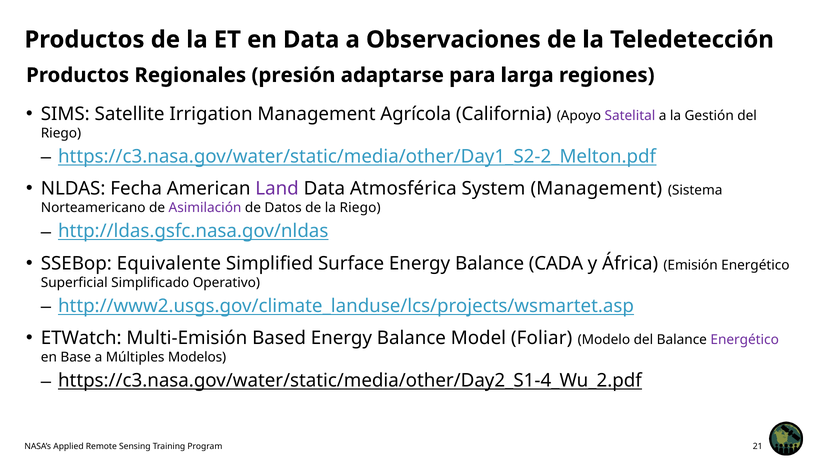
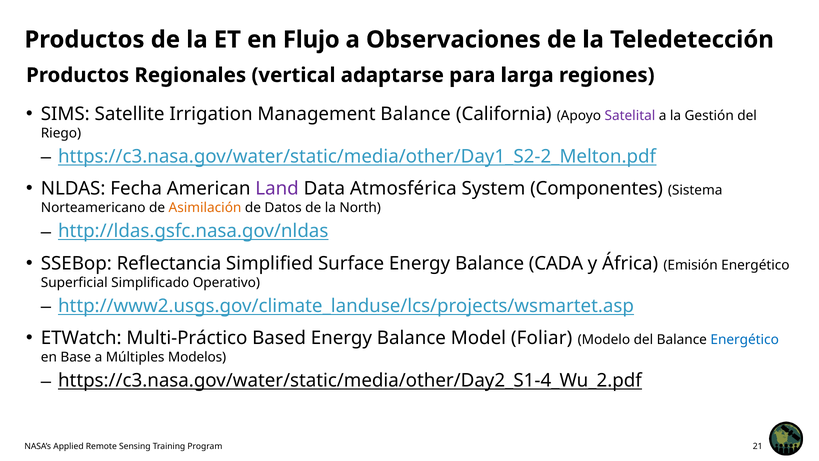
en Data: Data -> Flujo
presión: presión -> vertical
Management Agrícola: Agrícola -> Balance
System Management: Management -> Componentes
Asimilación colour: purple -> orange
la Riego: Riego -> North
Equivalente: Equivalente -> Reflectancia
Multi-Emisión: Multi-Emisión -> Multi-Práctico
Energético at (745, 340) colour: purple -> blue
